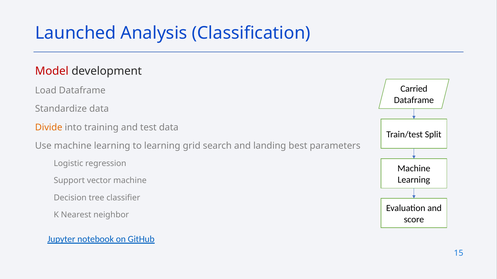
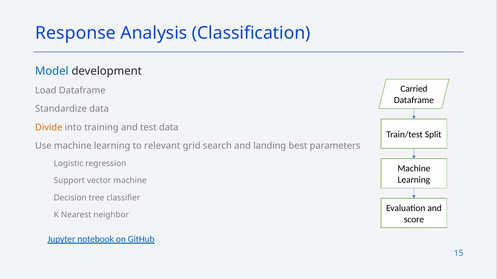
Launched: Launched -> Response
Model colour: red -> blue
to learning: learning -> relevant
